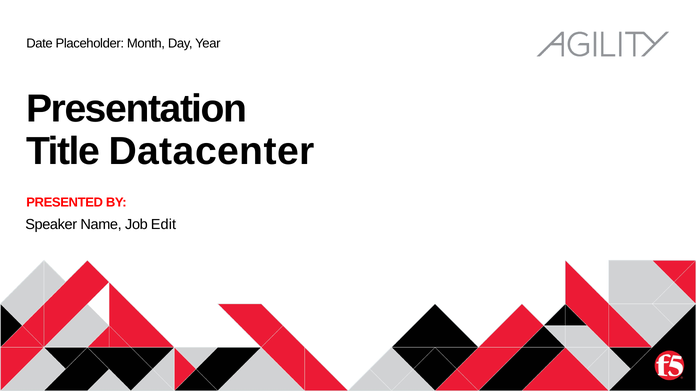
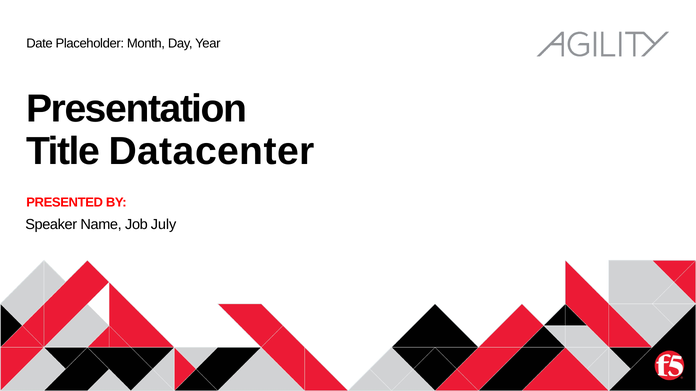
Edit: Edit -> July
